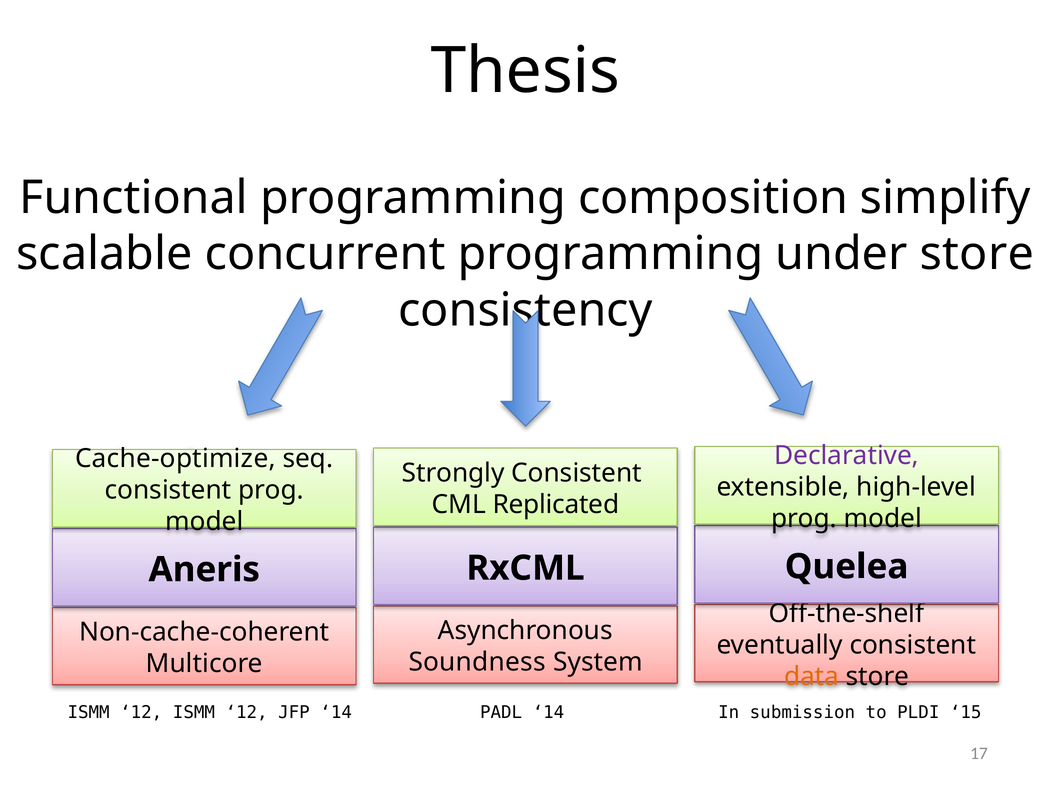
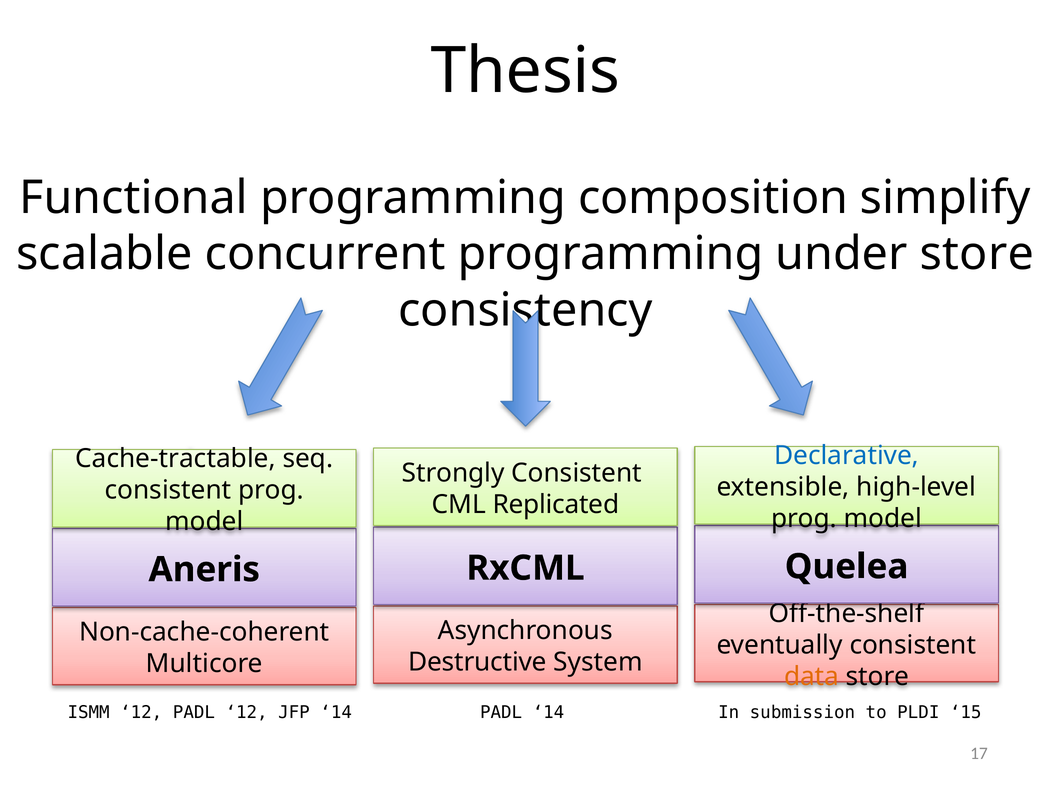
Declarative colour: purple -> blue
Cache-optimize: Cache-optimize -> Cache-tractable
Soundness: Soundness -> Destructive
12 ISMM: ISMM -> PADL
